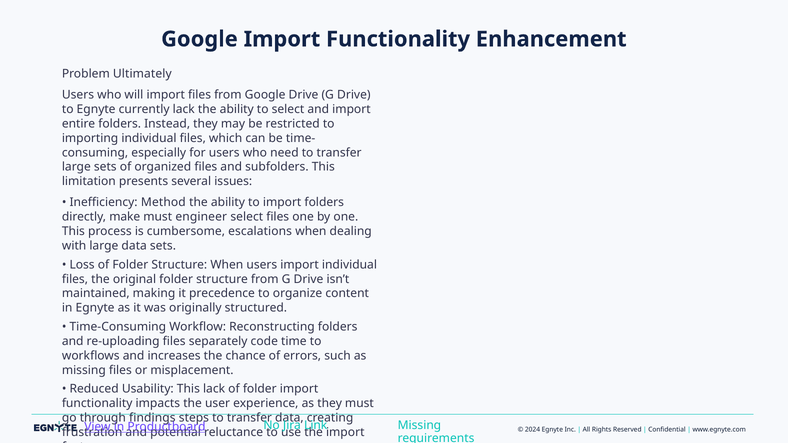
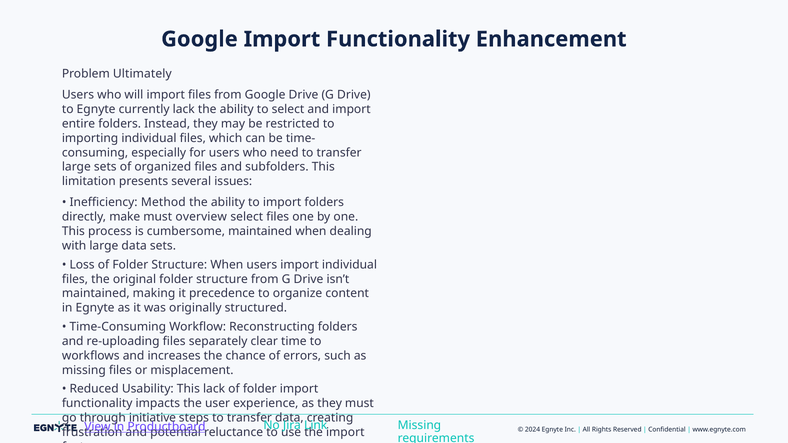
engineer: engineer -> overview
cumbersome escalations: escalations -> maintained
code: code -> clear
findings: findings -> initiative
